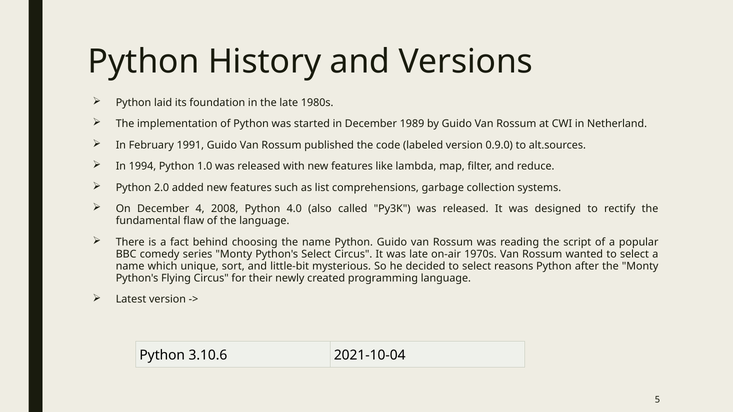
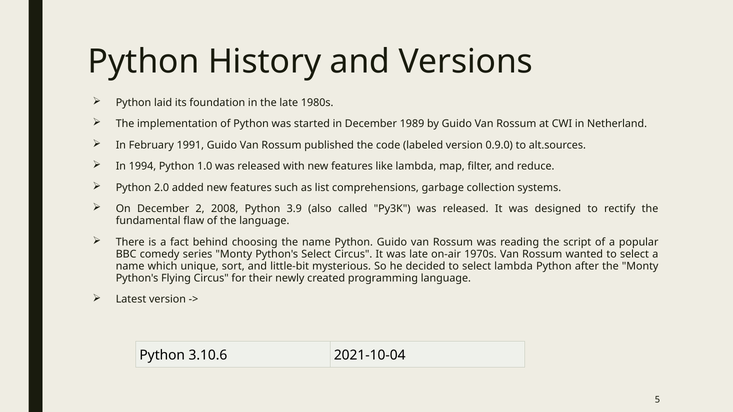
4: 4 -> 2
4.0: 4.0 -> 3.9
select reasons: reasons -> lambda
